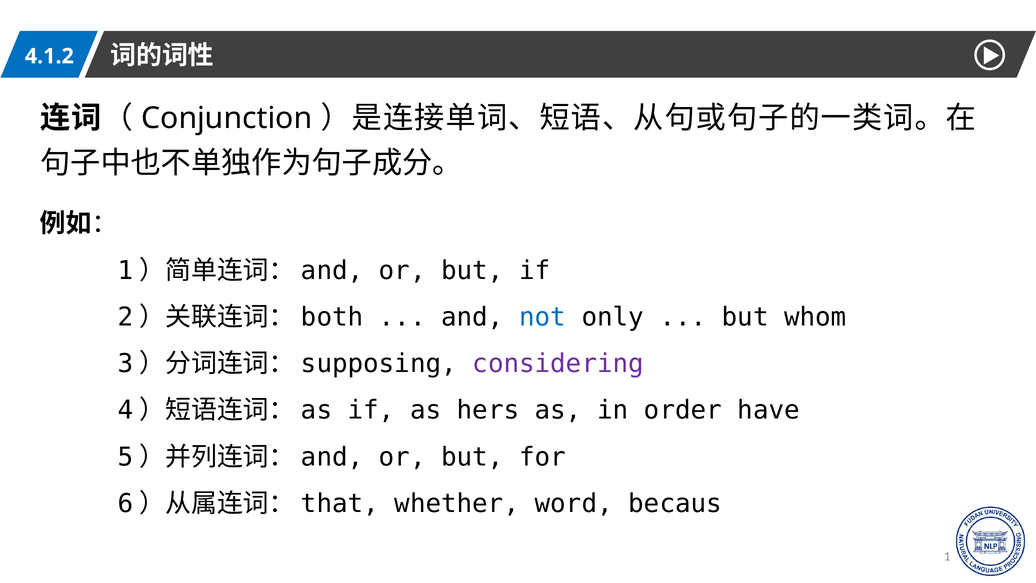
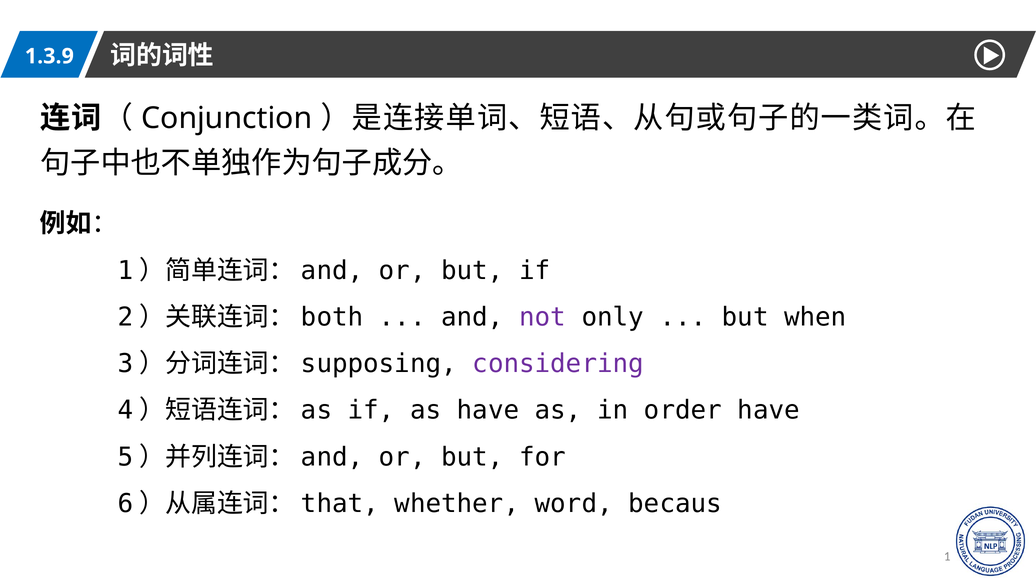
4.1.2: 4.1.2 -> 1.3.9
not colour: blue -> purple
whom: whom -> when
as hers: hers -> have
